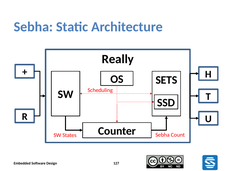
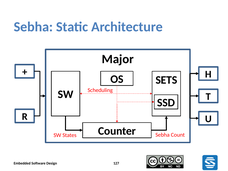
Really: Really -> Major
